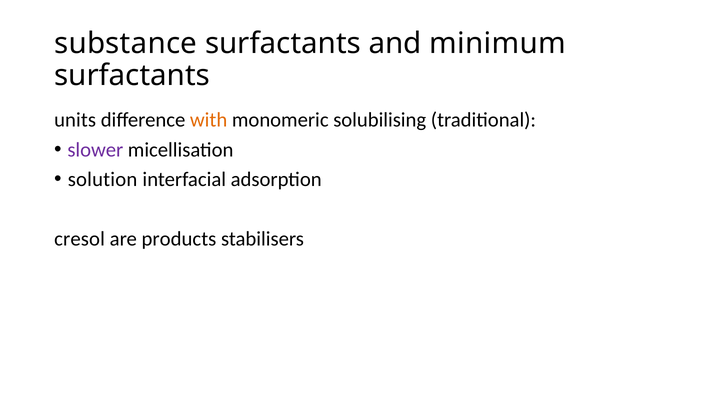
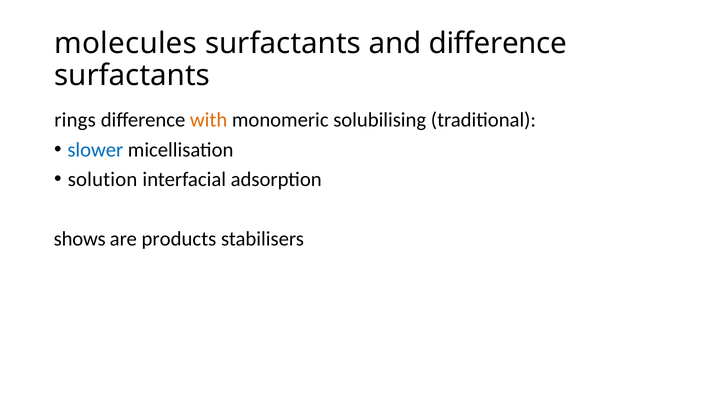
substance: substance -> molecules
and minimum: minimum -> difference
units: units -> rings
slower colour: purple -> blue
cresol: cresol -> shows
